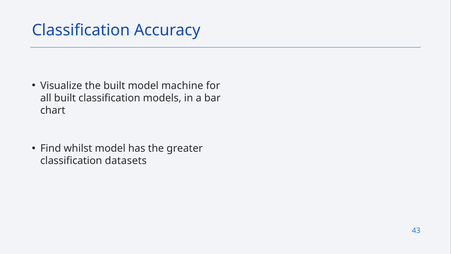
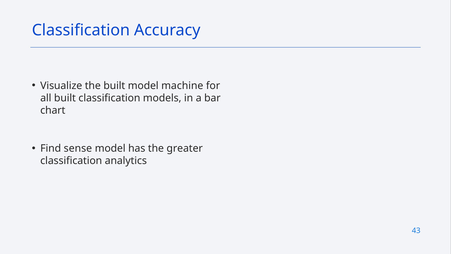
whilst: whilst -> sense
datasets: datasets -> analytics
